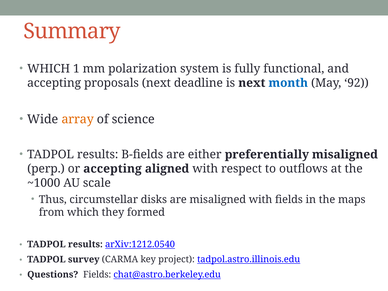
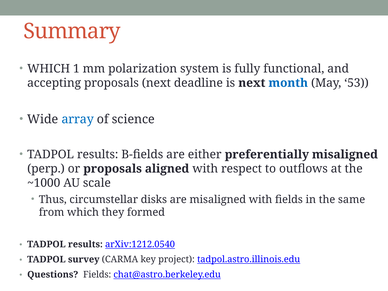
92: 92 -> 53
array colour: orange -> blue
or accepting: accepting -> proposals
maps: maps -> same
